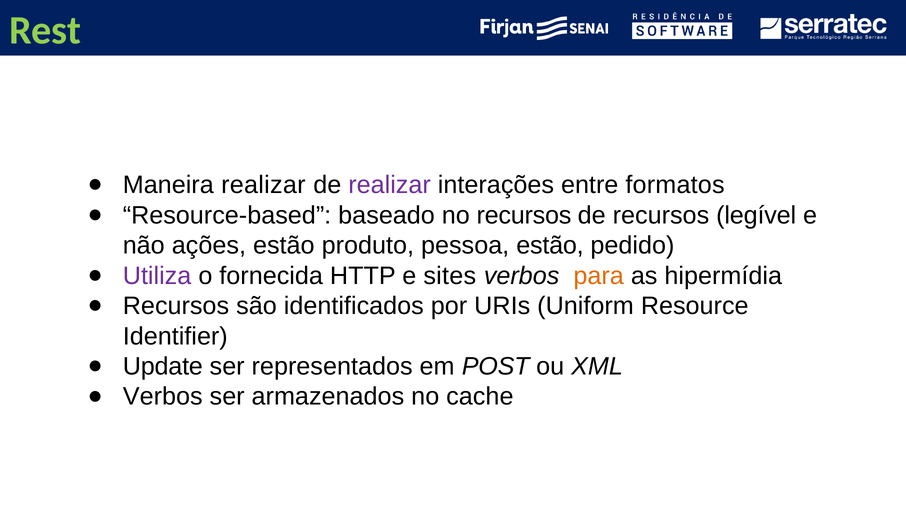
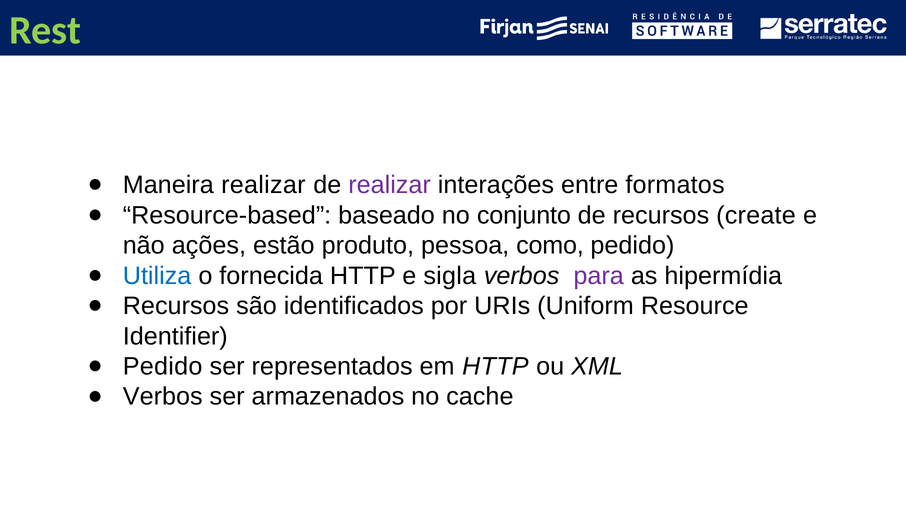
no recursos: recursos -> conjunto
legível: legível -> create
pessoa estão: estão -> como
Utiliza colour: purple -> blue
sites: sites -> sigla
para colour: orange -> purple
Update at (163, 366): Update -> Pedido
em POST: POST -> HTTP
